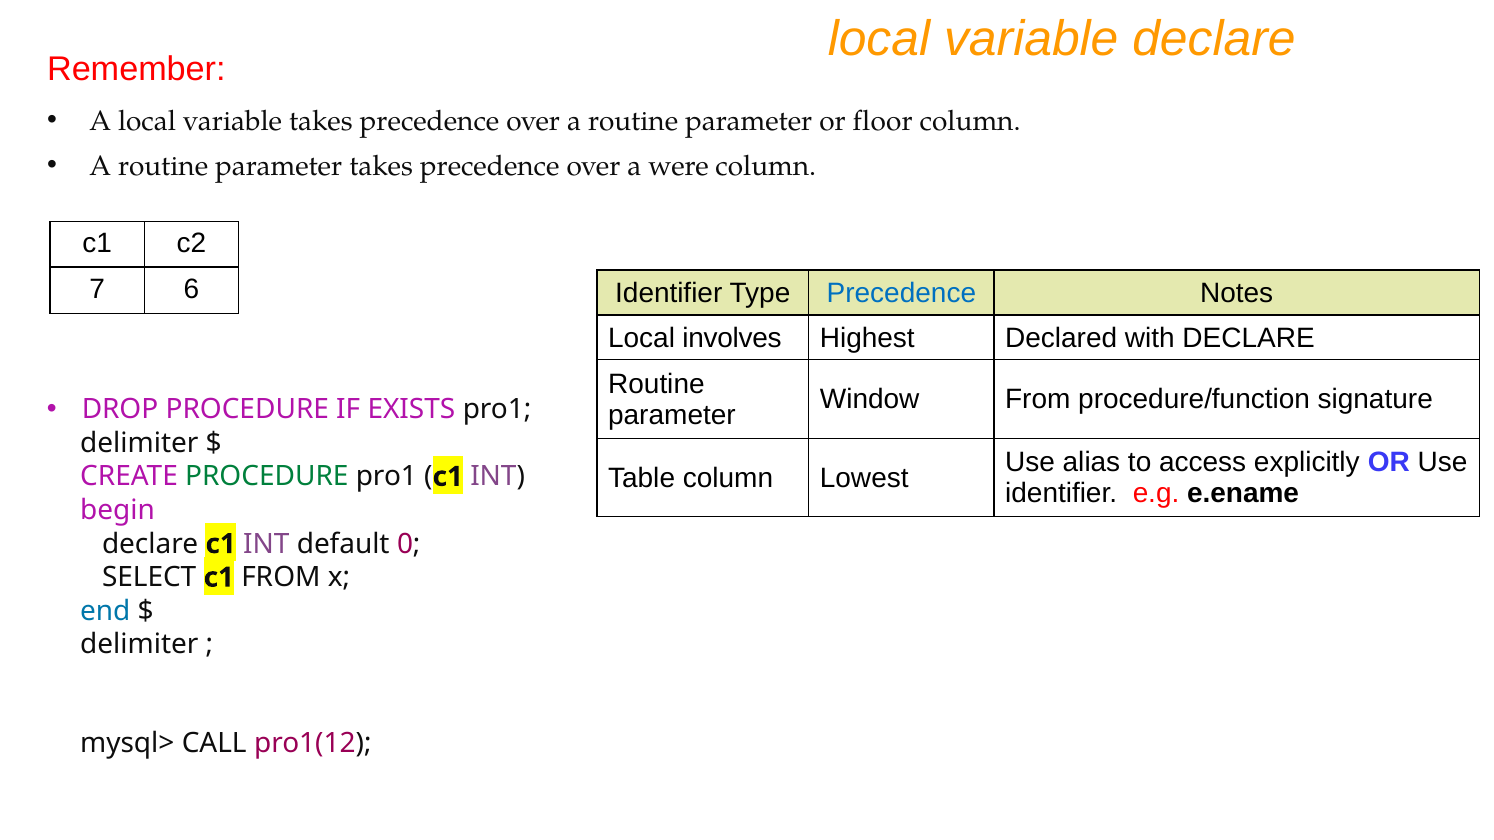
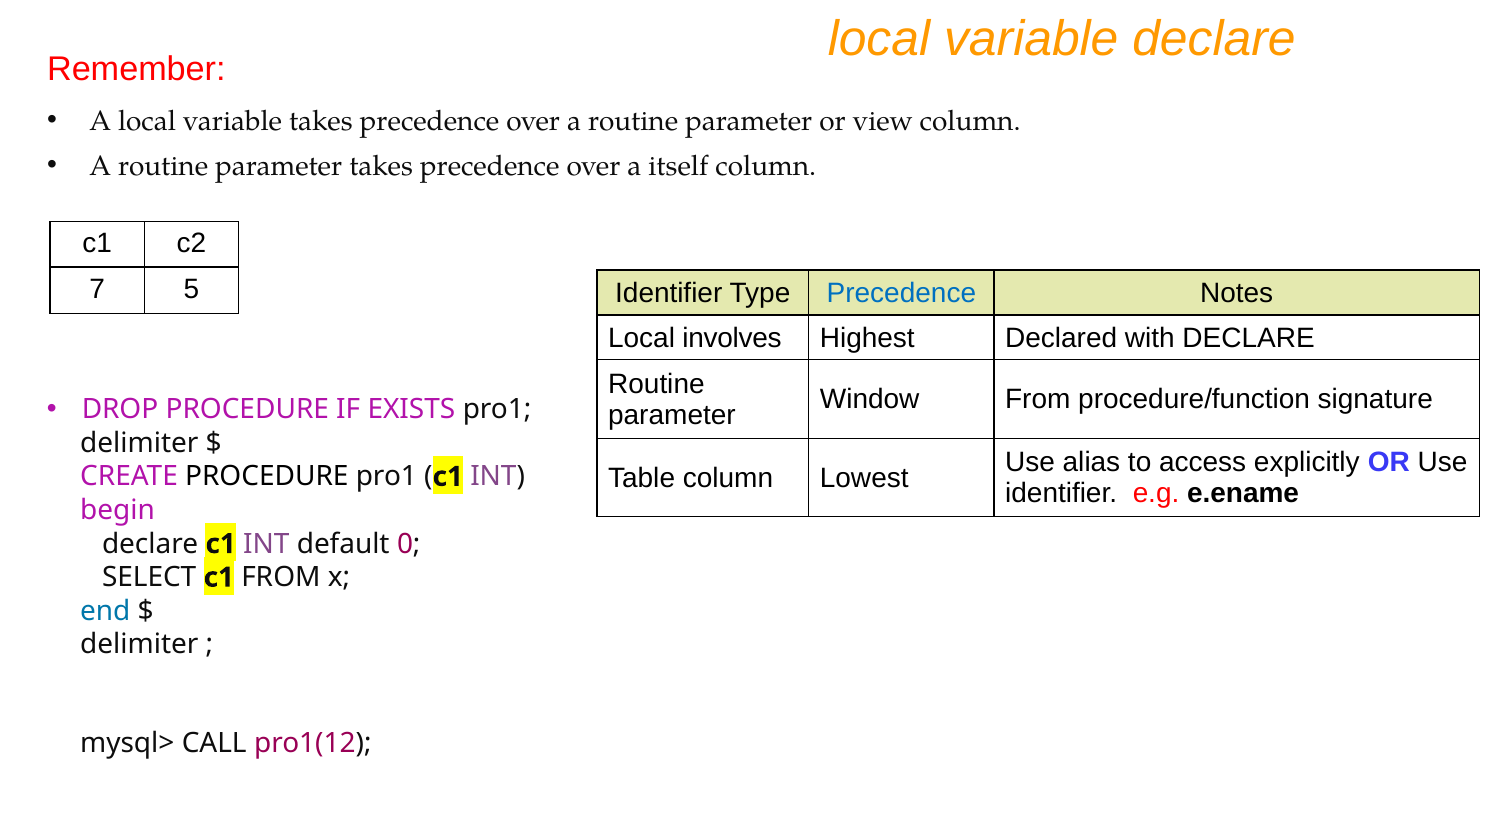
floor: floor -> view
were: were -> itself
6: 6 -> 5
PROCEDURE at (267, 477) colour: green -> black
